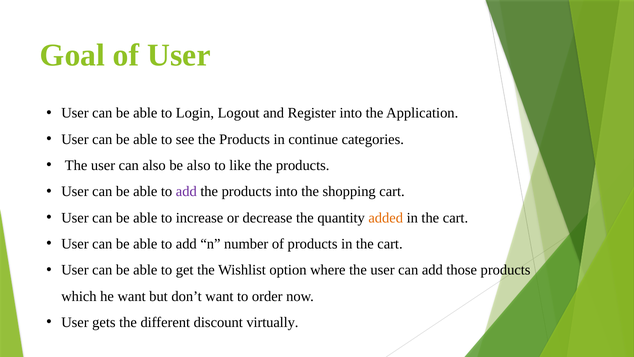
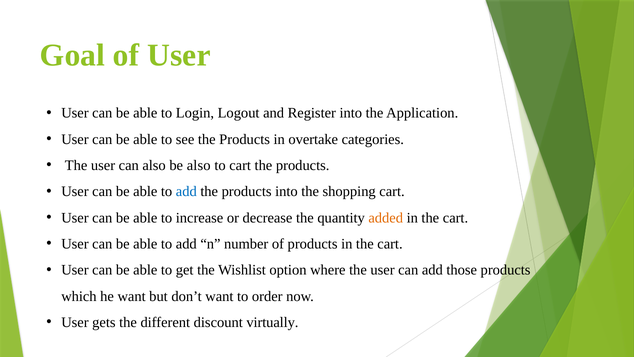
continue: continue -> overtake
to like: like -> cart
add at (186, 191) colour: purple -> blue
